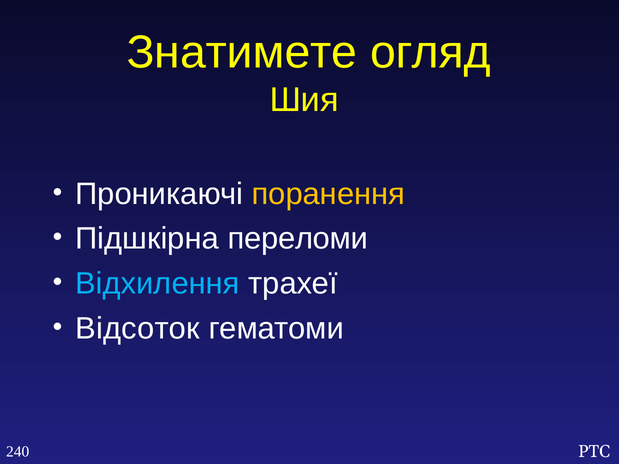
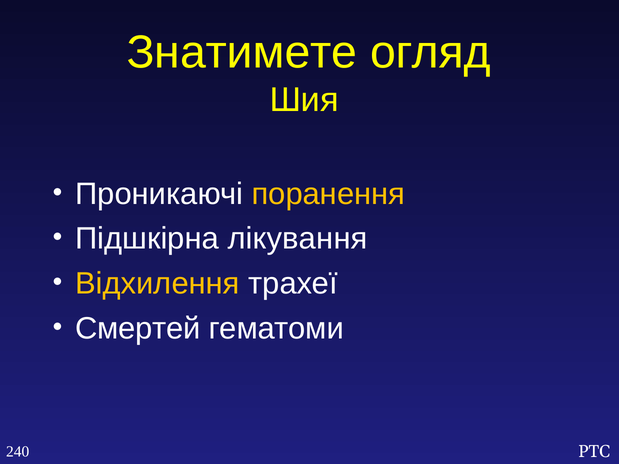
переломи: переломи -> лікування
Відхилення colour: light blue -> yellow
Відсоток: Відсоток -> Смертей
